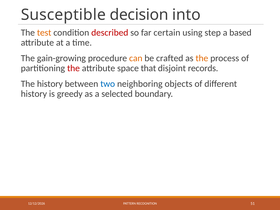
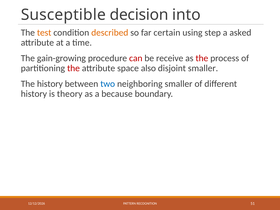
described colour: red -> orange
based: based -> asked
can colour: orange -> red
crafted: crafted -> receive
the at (202, 58) colour: orange -> red
that: that -> also
disjoint records: records -> smaller
neighboring objects: objects -> smaller
greedy: greedy -> theory
selected: selected -> because
